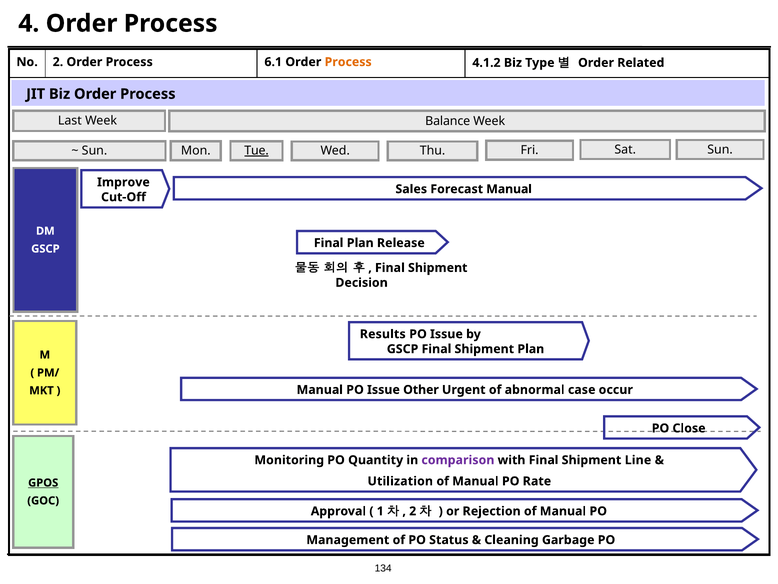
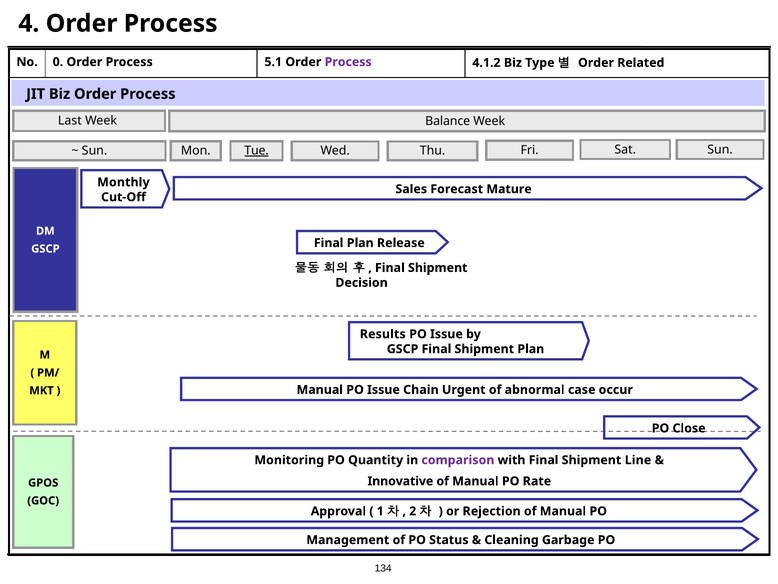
No 2: 2 -> 0
6.1: 6.1 -> 5.1
Process at (348, 62) colour: orange -> purple
Improve: Improve -> Monthly
Forecast Manual: Manual -> Mature
Other: Other -> Chain
Utilization: Utilization -> Innovative
GPOS underline: present -> none
